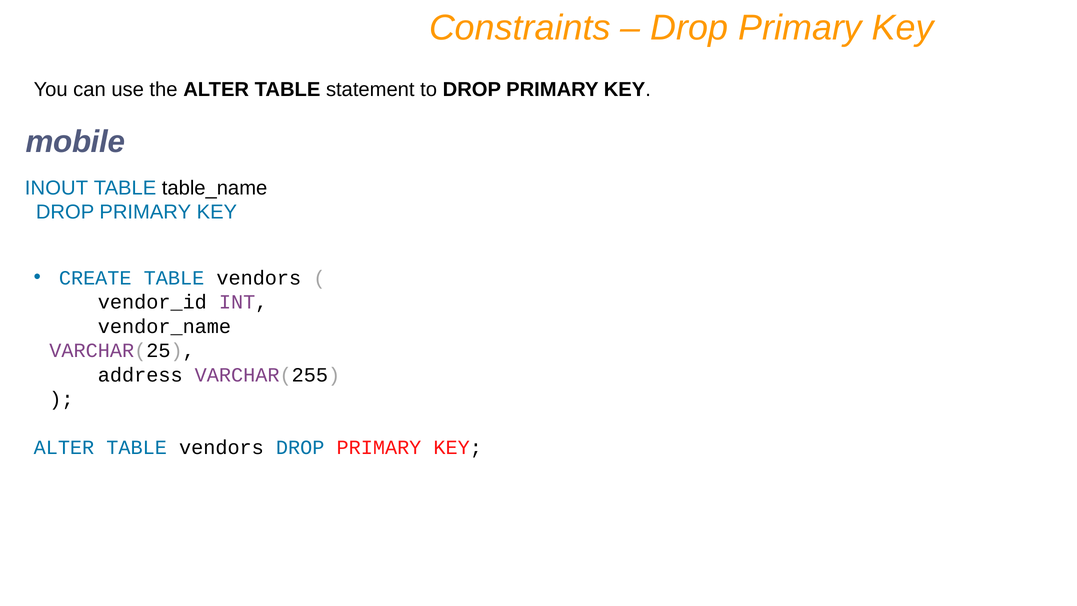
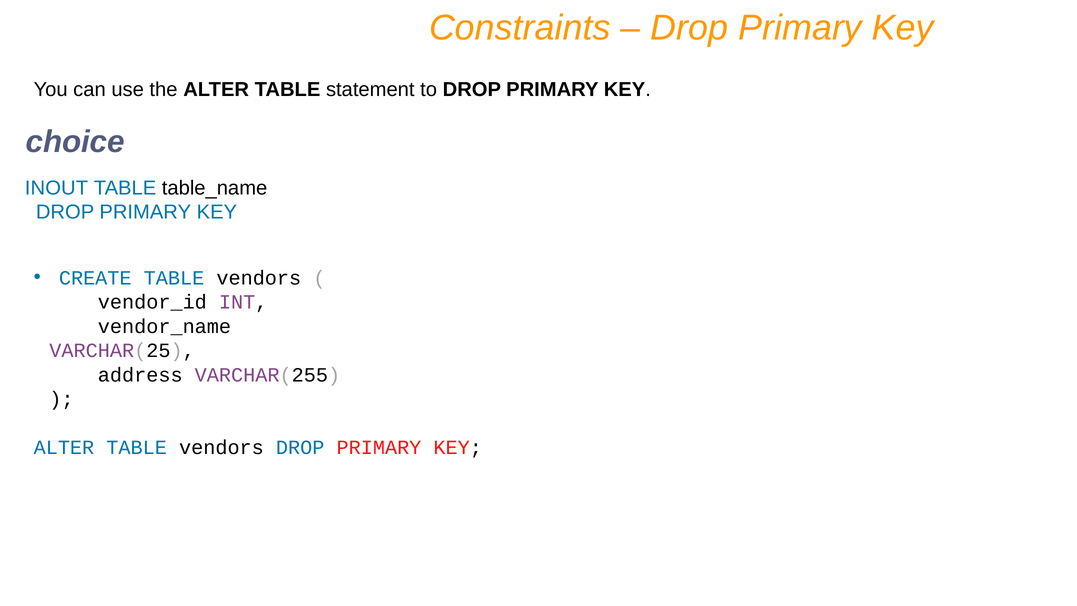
mobile: mobile -> choice
